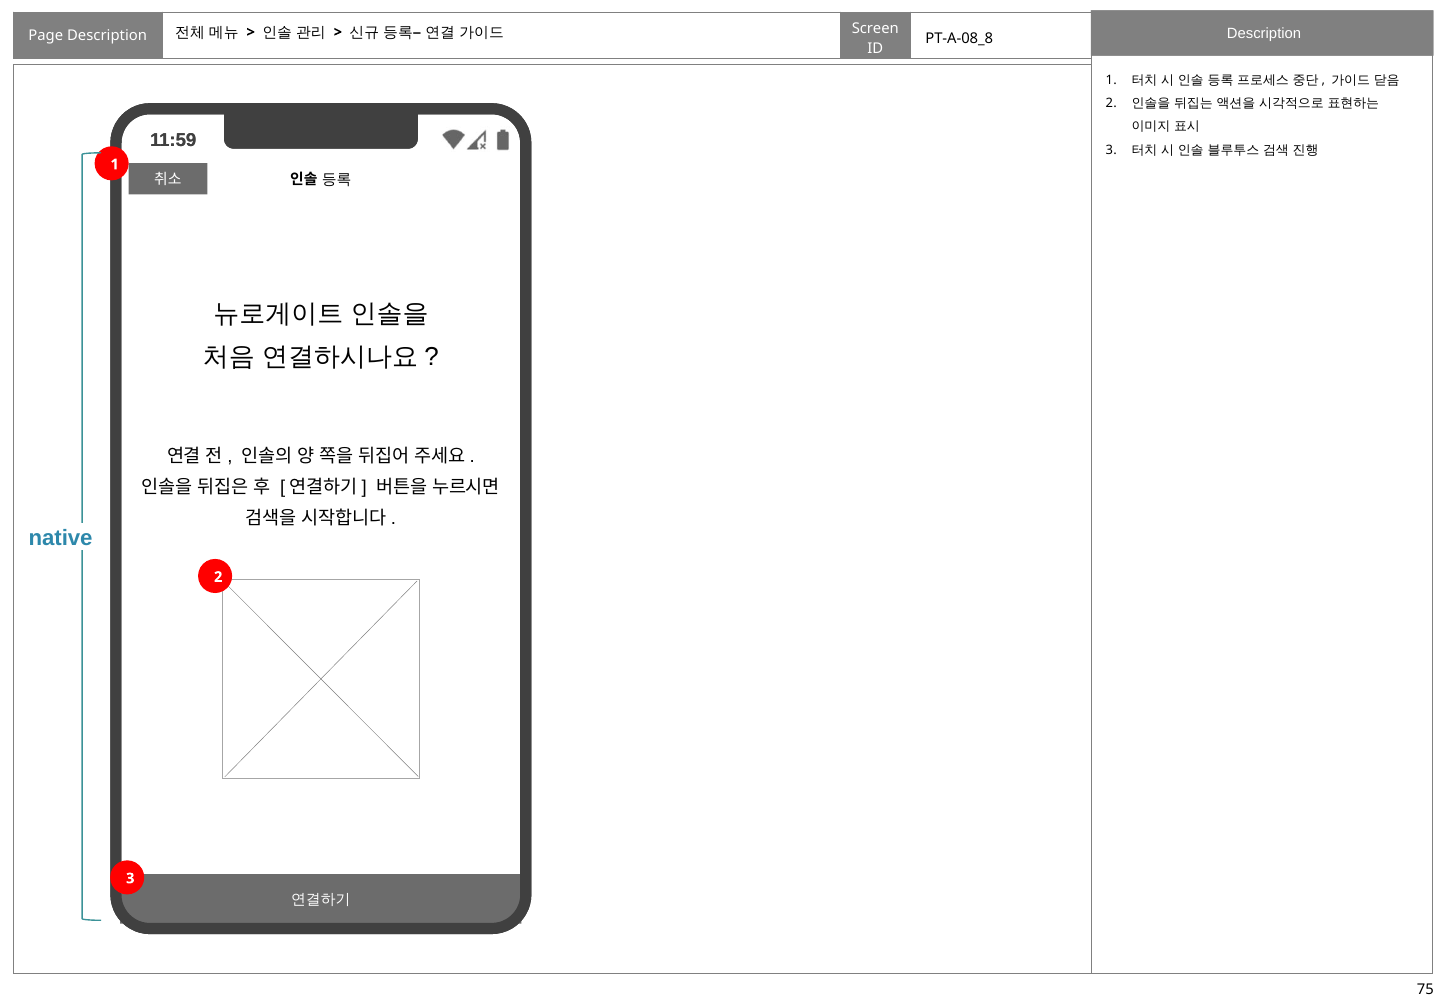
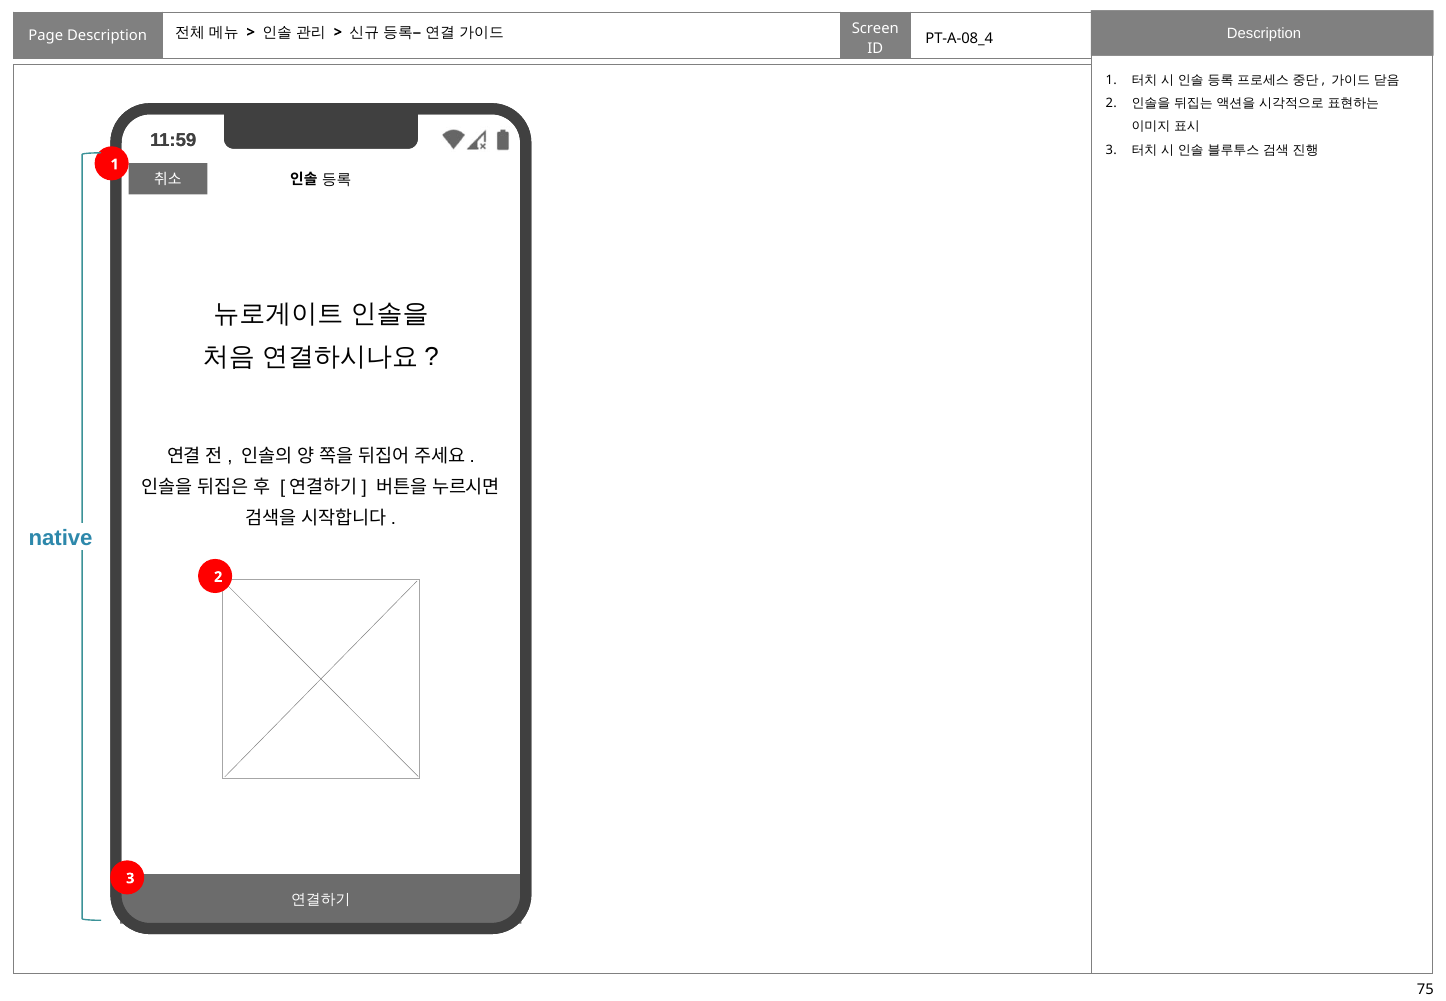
PT-A-08_8: PT-A-08_8 -> PT-A-08_4
